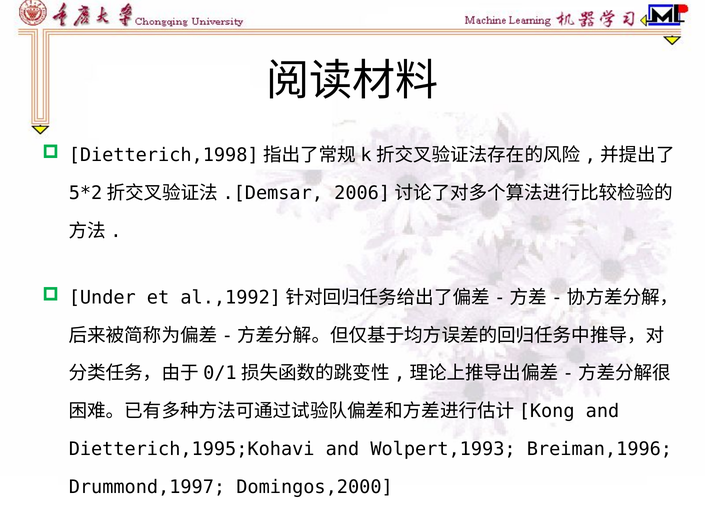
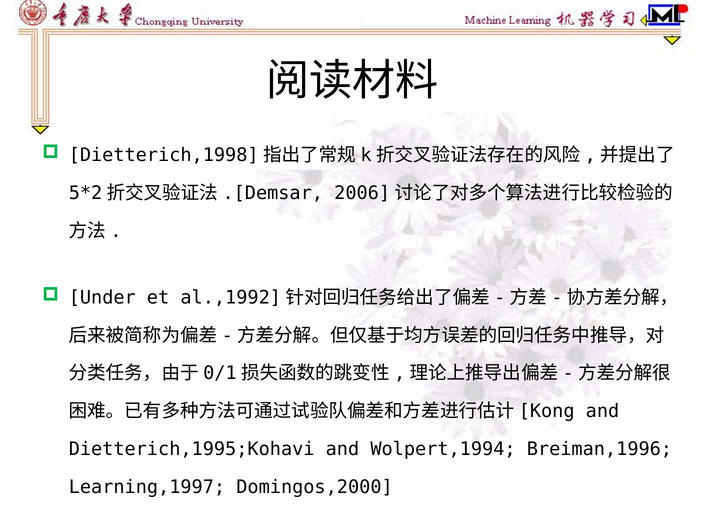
Wolpert,1993: Wolpert,1993 -> Wolpert,1994
Drummond,1997: Drummond,1997 -> Learning,1997
